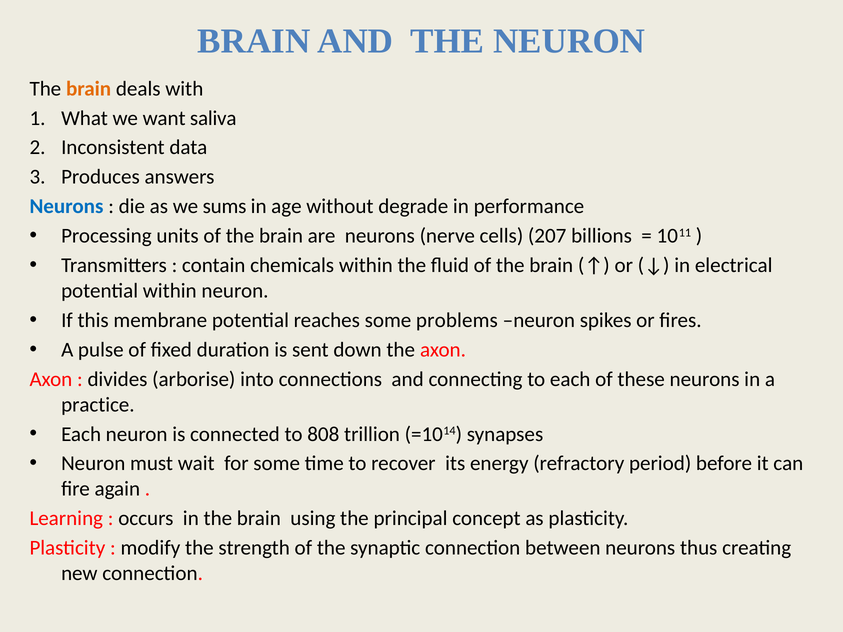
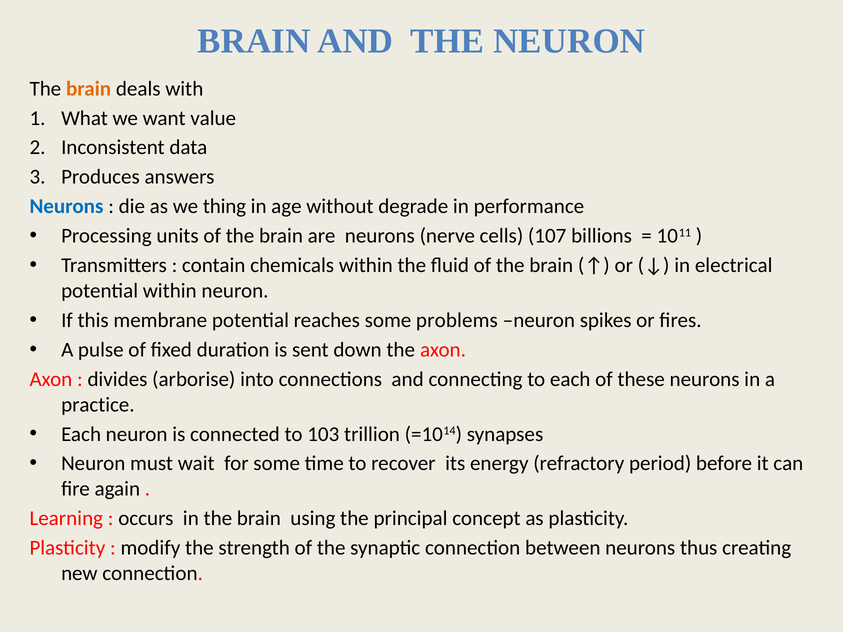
saliva: saliva -> value
sums: sums -> thing
207: 207 -> 107
808: 808 -> 103
